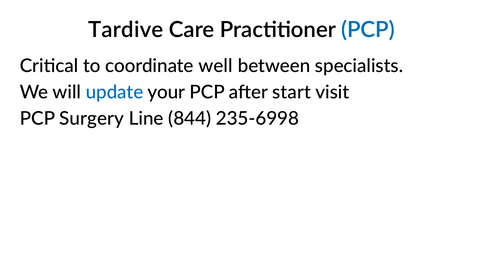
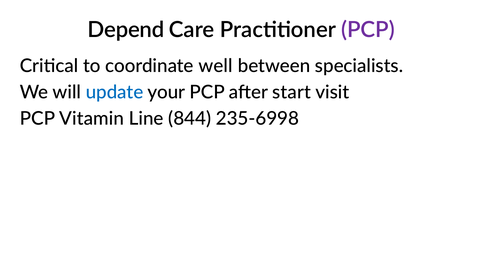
Tardive: Tardive -> Depend
PCP at (368, 30) colour: blue -> purple
Surgery: Surgery -> Vitamin
